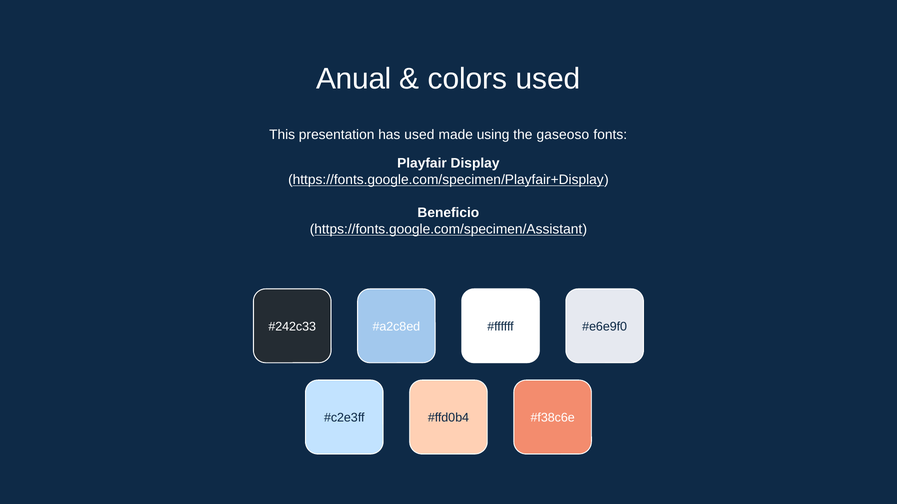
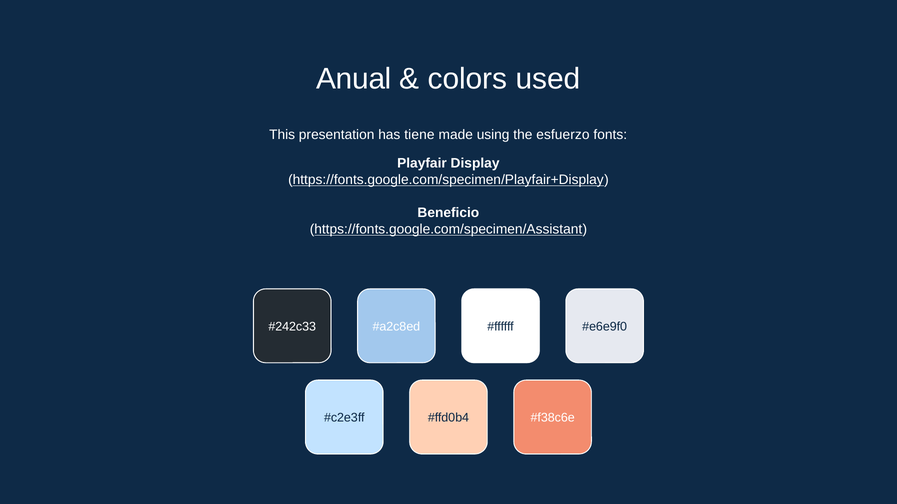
has used: used -> tiene
gaseoso: gaseoso -> esfuerzo
